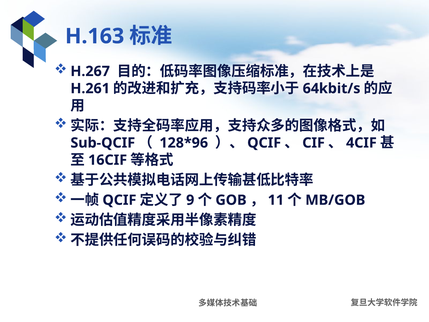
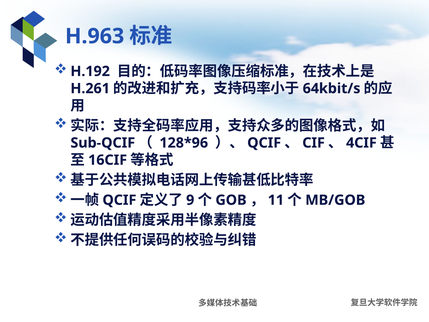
H.163: H.163 -> H.963
H.267: H.267 -> H.192
